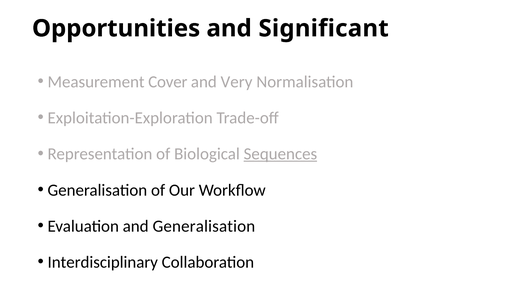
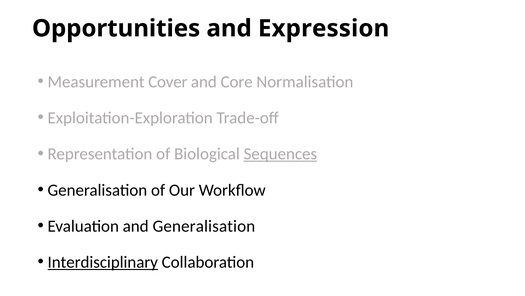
Significant: Significant -> Expression
Very: Very -> Core
Interdisciplinary underline: none -> present
